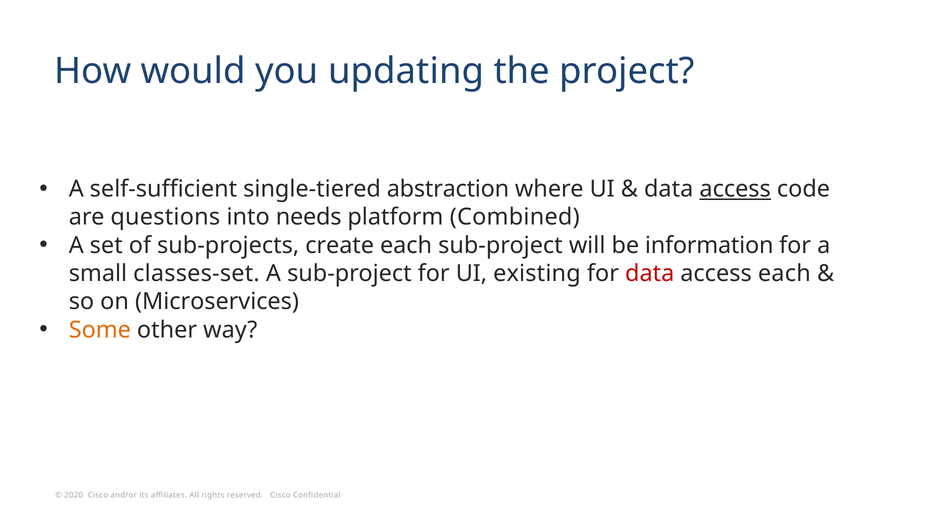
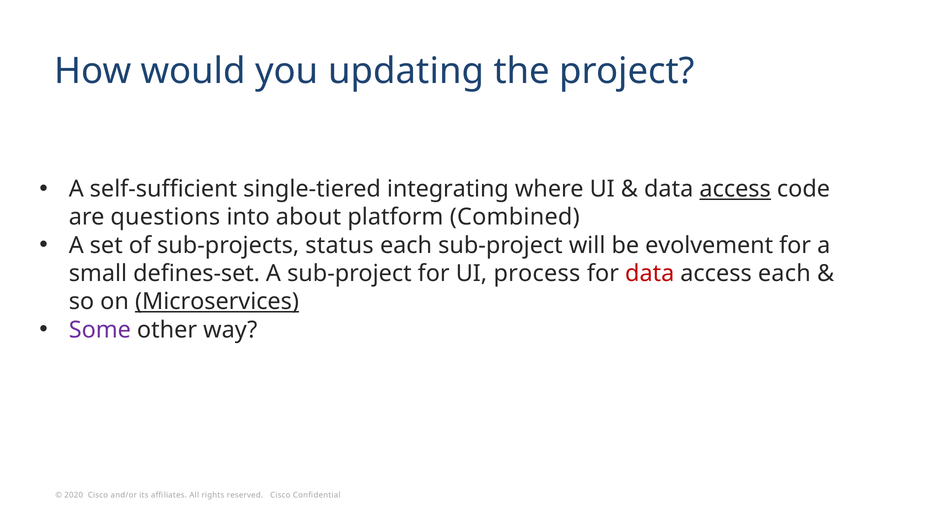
abstraction: abstraction -> integrating
needs: needs -> about
create: create -> status
information: information -> evolvement
classes-set: classes-set -> defines-set
existing: existing -> process
Microservices underline: none -> present
Some colour: orange -> purple
